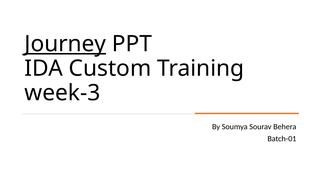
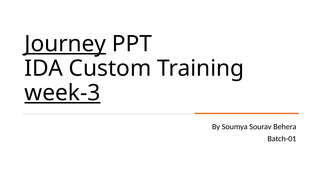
week-3 underline: none -> present
